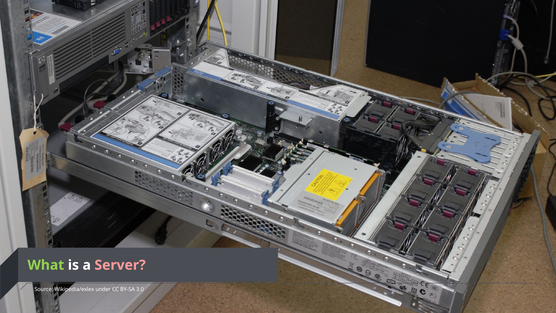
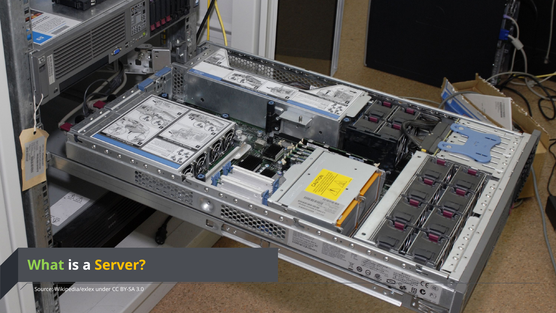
Server colour: pink -> yellow
